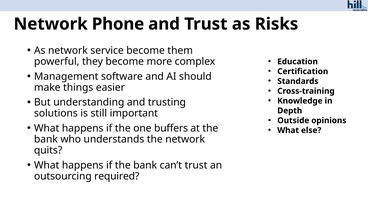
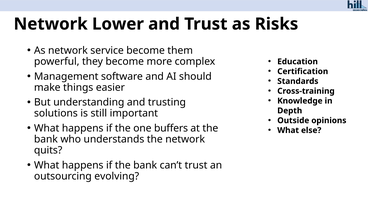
Phone: Phone -> Lower
required: required -> evolving
